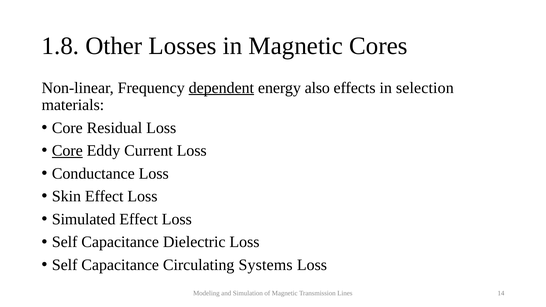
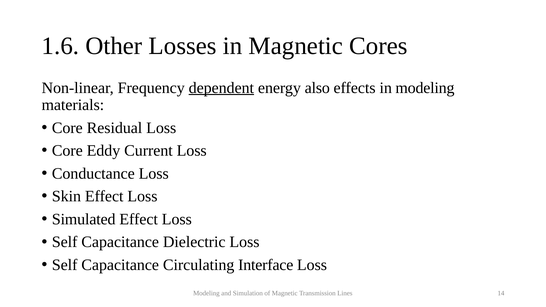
1.8: 1.8 -> 1.6
in selection: selection -> modeling
Core at (67, 151) underline: present -> none
Systems: Systems -> Interface
